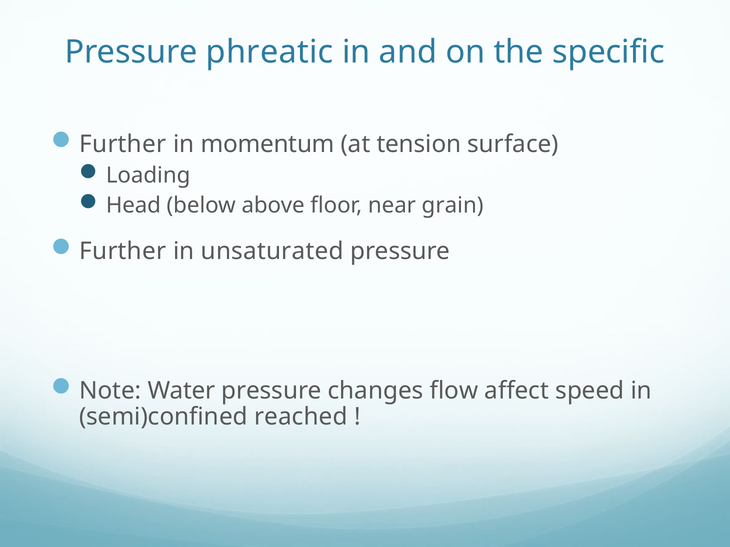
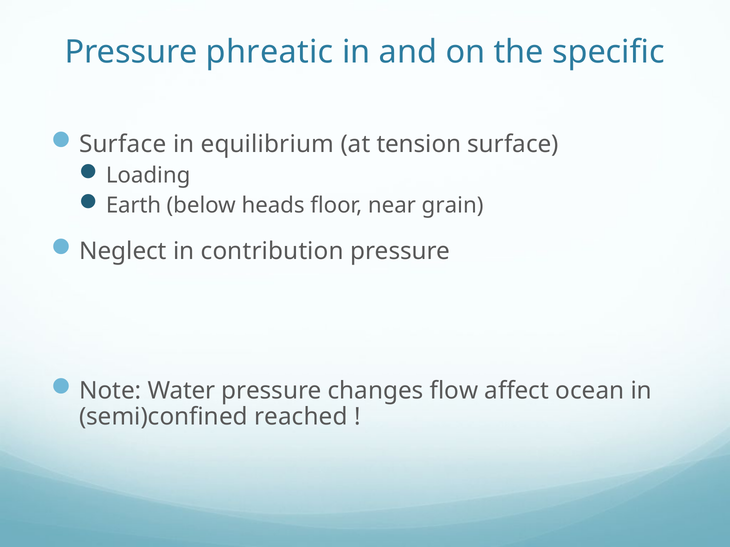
Further at (123, 144): Further -> Surface
momentum: momentum -> equilibrium
Head: Head -> Earth
above: above -> heads
Further at (123, 251): Further -> Neglect
unsaturated: unsaturated -> contribution
speed: speed -> ocean
